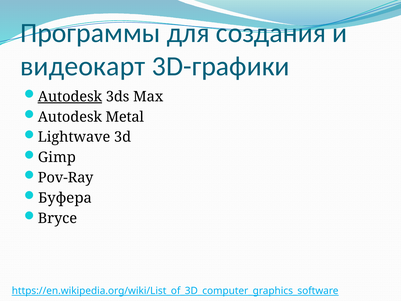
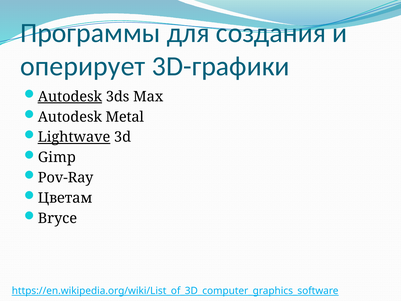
видеокарт: видеокарт -> оперирует
Lightwave underline: none -> present
Буфера: Буфера -> Цветам
